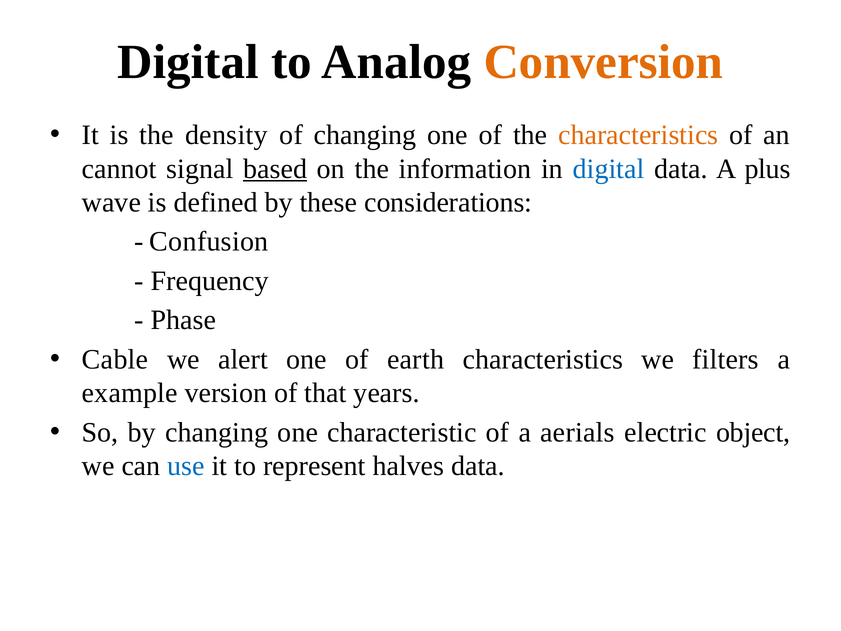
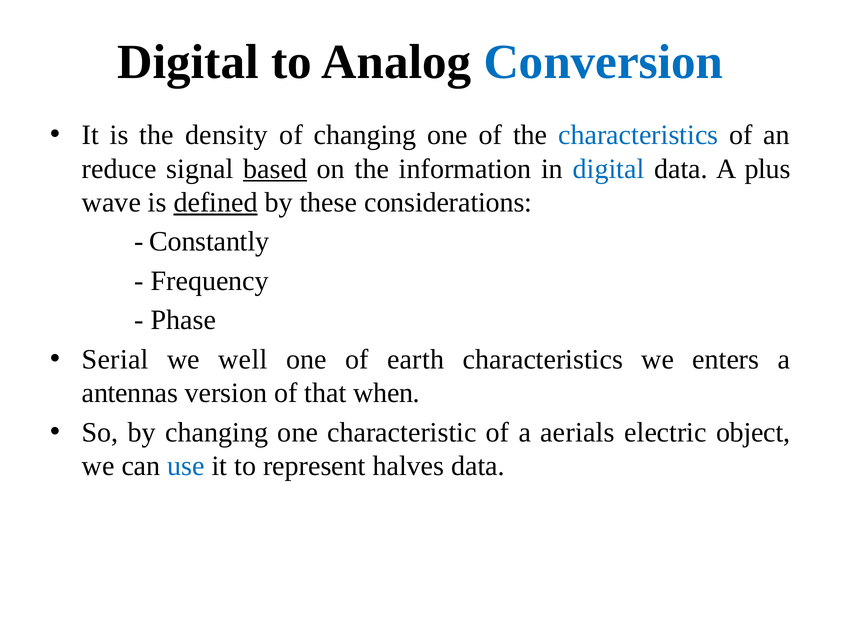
Conversion colour: orange -> blue
characteristics at (638, 135) colour: orange -> blue
cannot: cannot -> reduce
defined underline: none -> present
Confusion: Confusion -> Constantly
Cable: Cable -> Serial
alert: alert -> well
filters: filters -> enters
example: example -> antennas
years: years -> when
